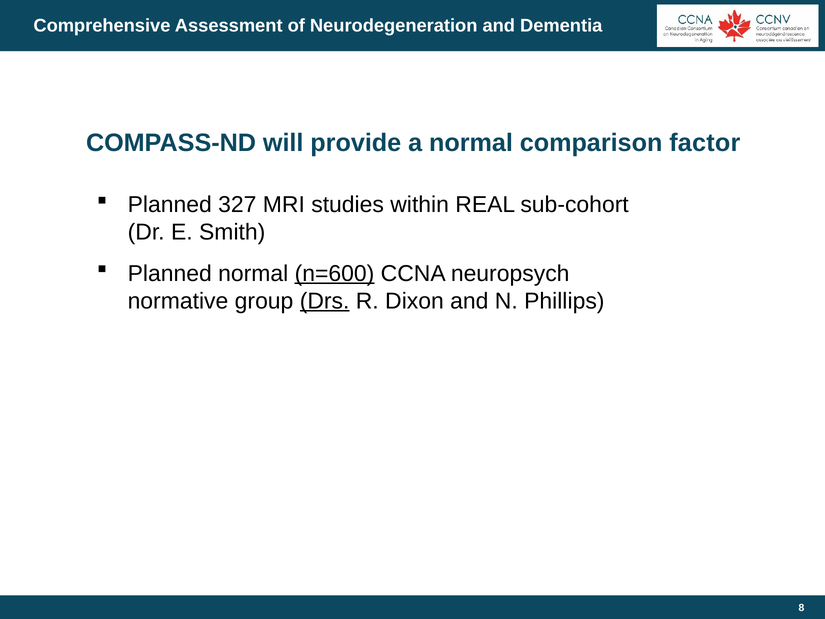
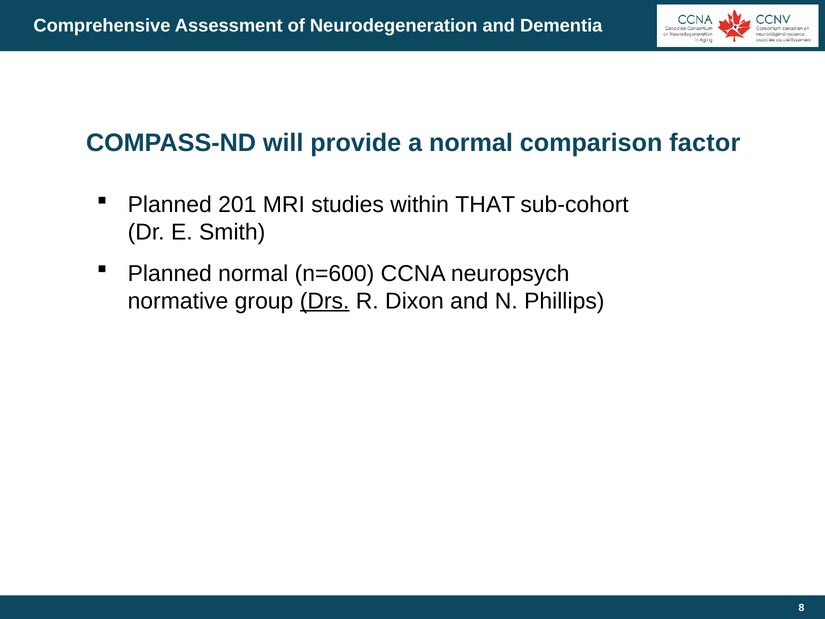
327: 327 -> 201
REAL: REAL -> THAT
n=600 underline: present -> none
